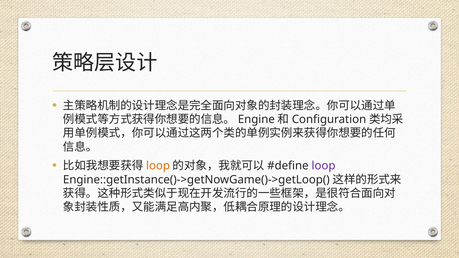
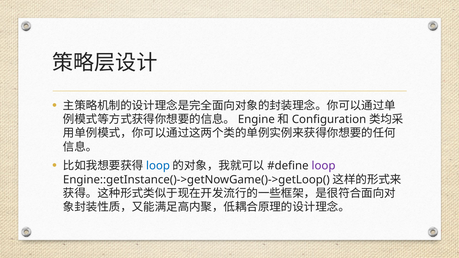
loop at (158, 166) colour: orange -> blue
